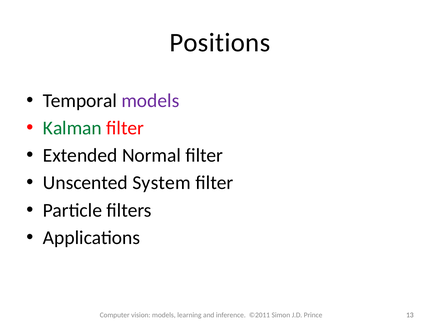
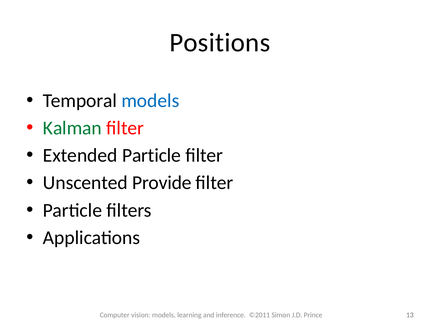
models at (150, 101) colour: purple -> blue
Extended Normal: Normal -> Particle
System: System -> Provide
